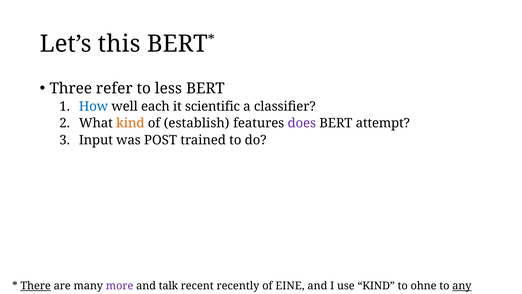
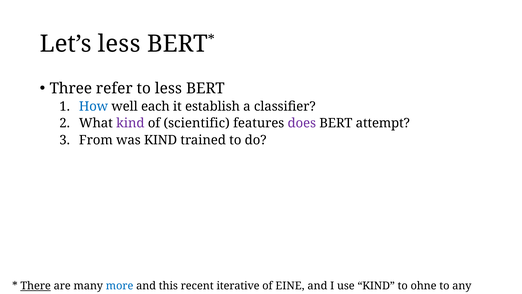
Let’s this: this -> less
scientific: scientific -> establish
kind at (130, 123) colour: orange -> purple
establish: establish -> scientific
Input: Input -> From
was POST: POST -> KIND
more colour: purple -> blue
talk: talk -> this
recently: recently -> iterative
any underline: present -> none
